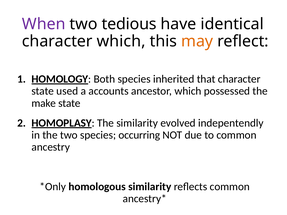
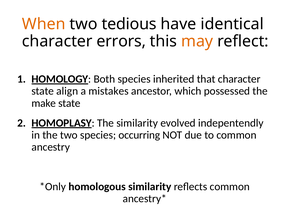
When colour: purple -> orange
character which: which -> errors
used: used -> align
accounts: accounts -> mistakes
